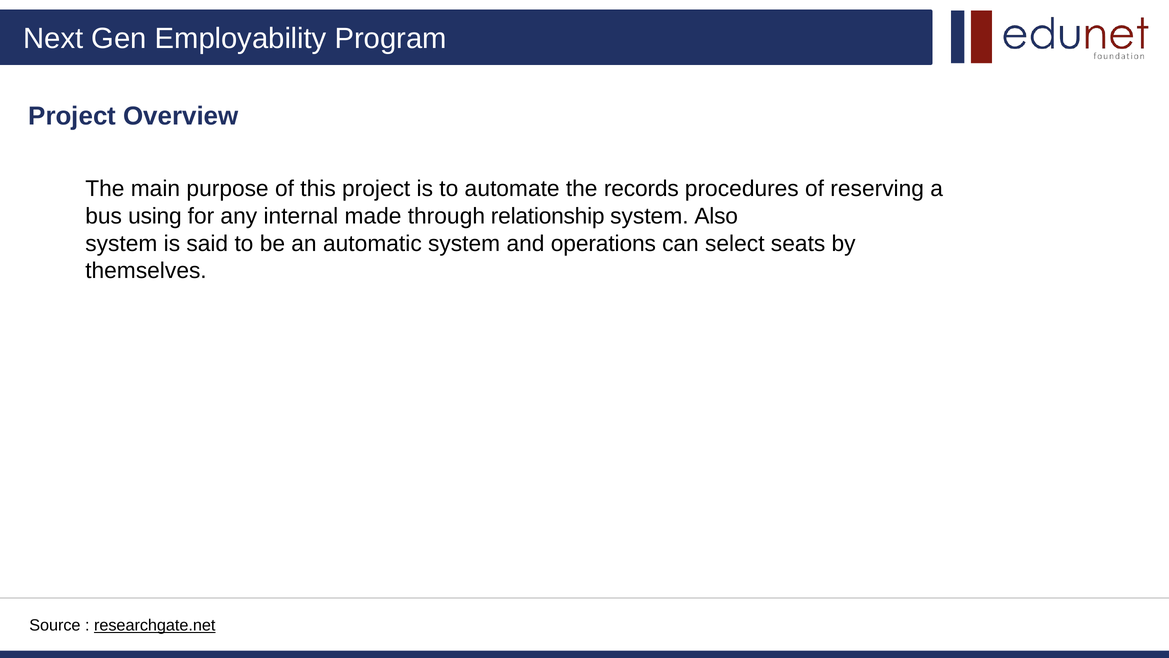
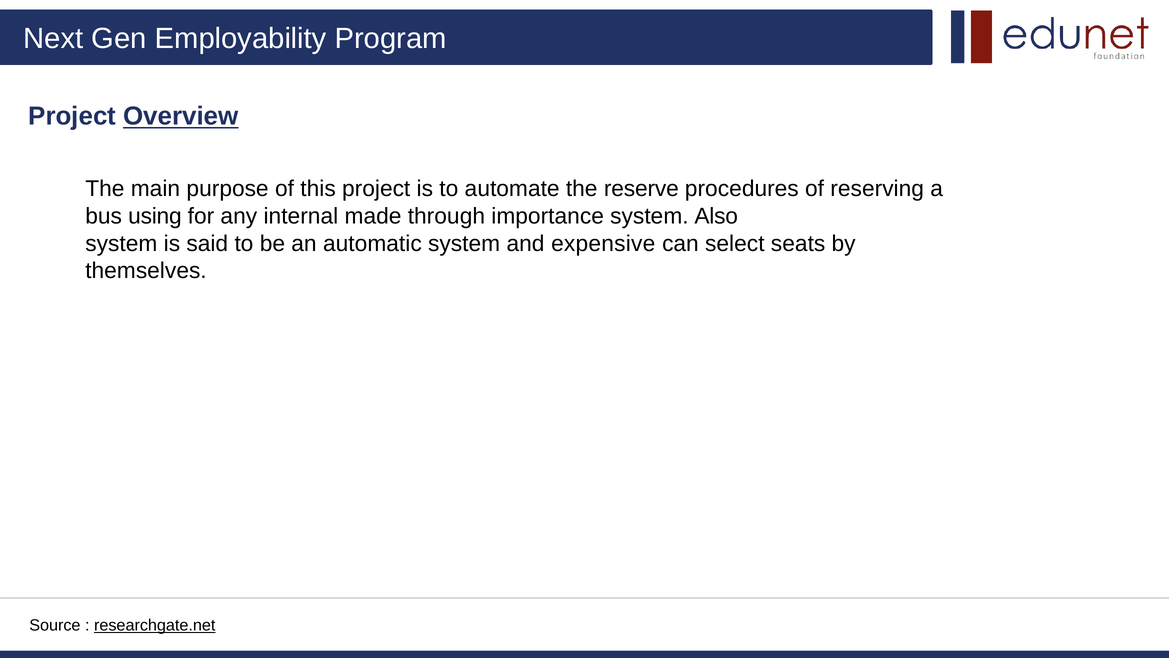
Overview underline: none -> present
records: records -> reserve
relationship: relationship -> importance
operations: operations -> expensive
